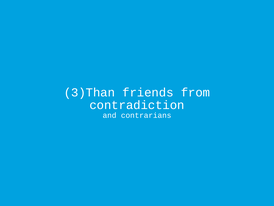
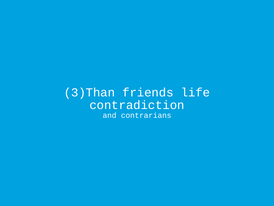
from: from -> life
